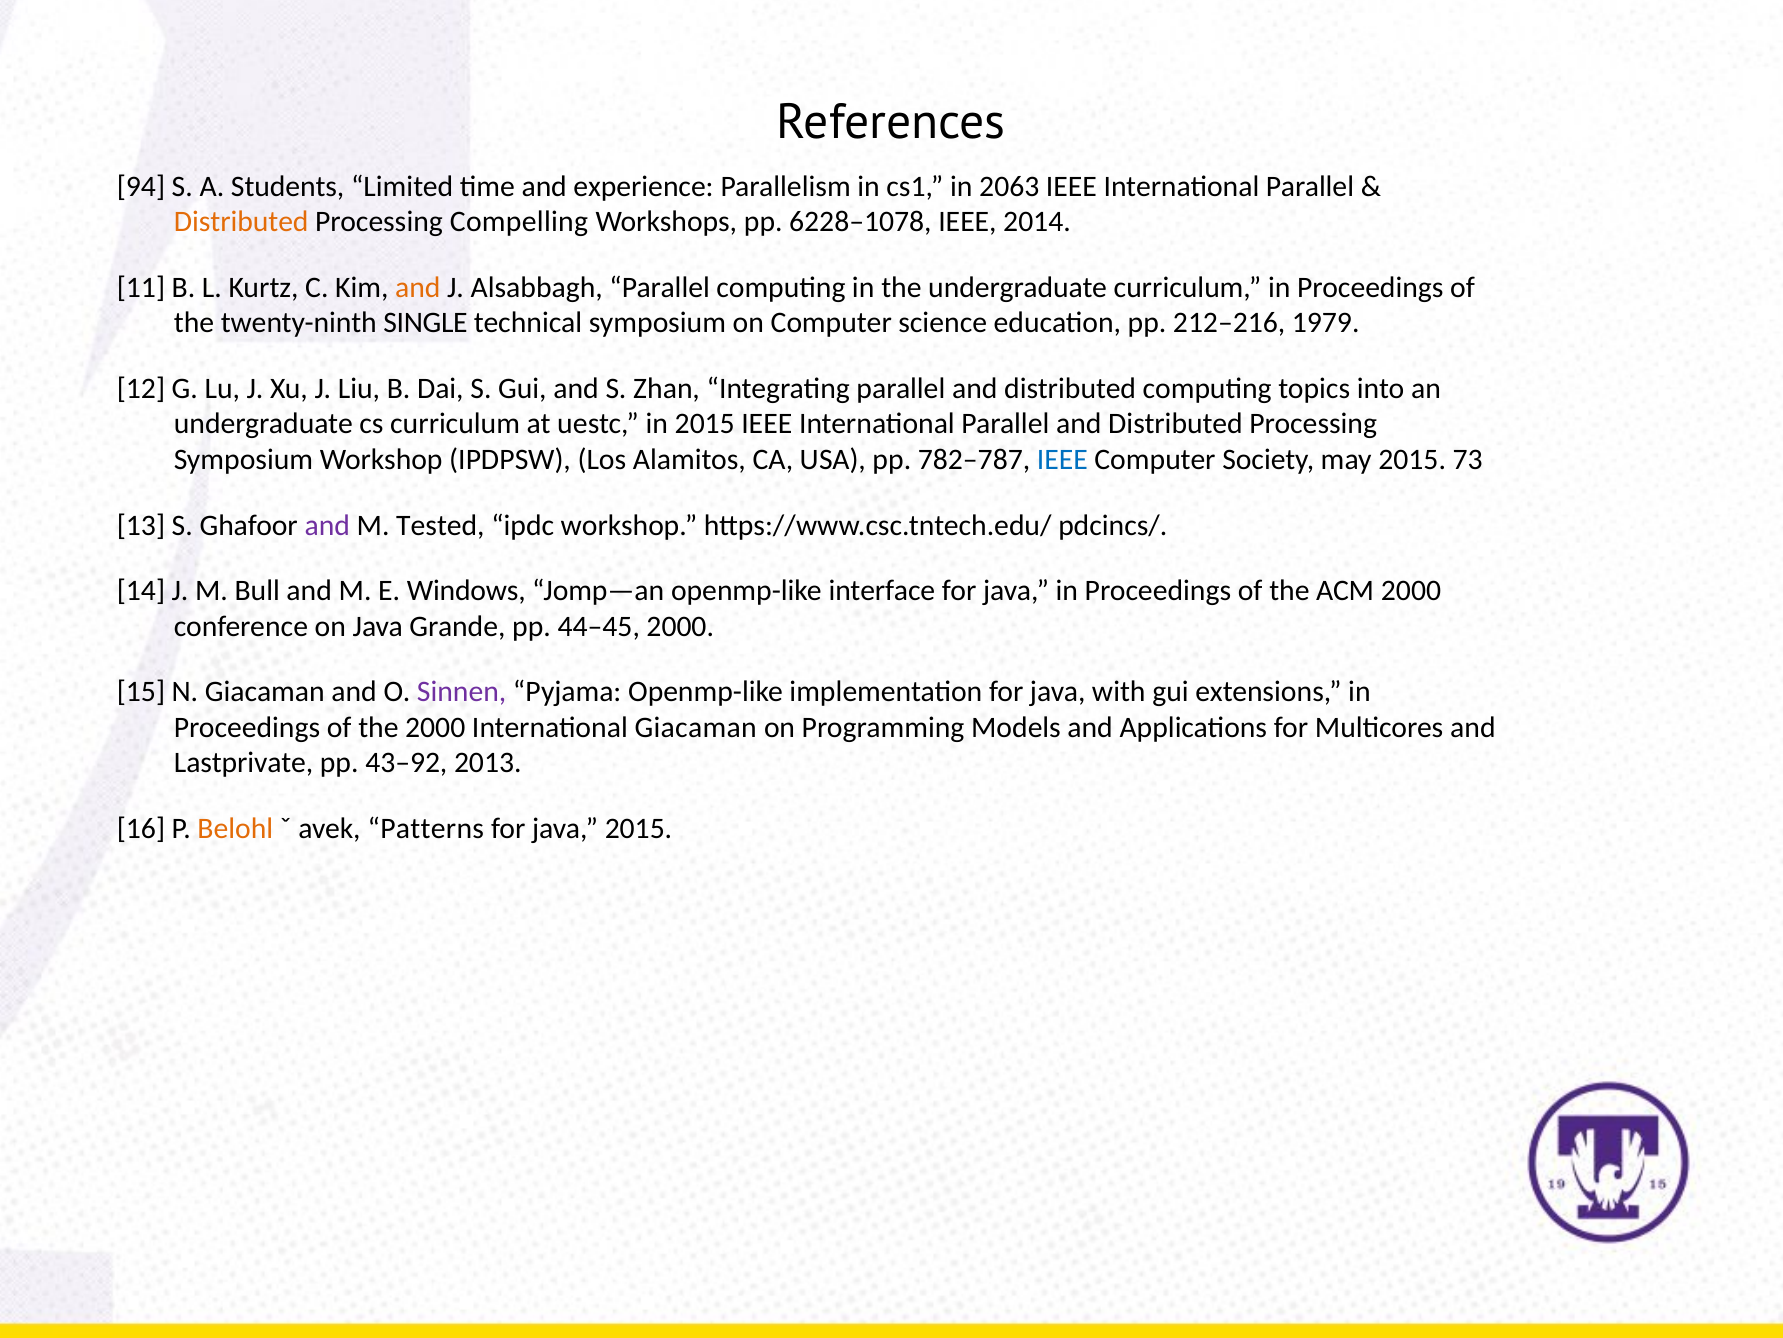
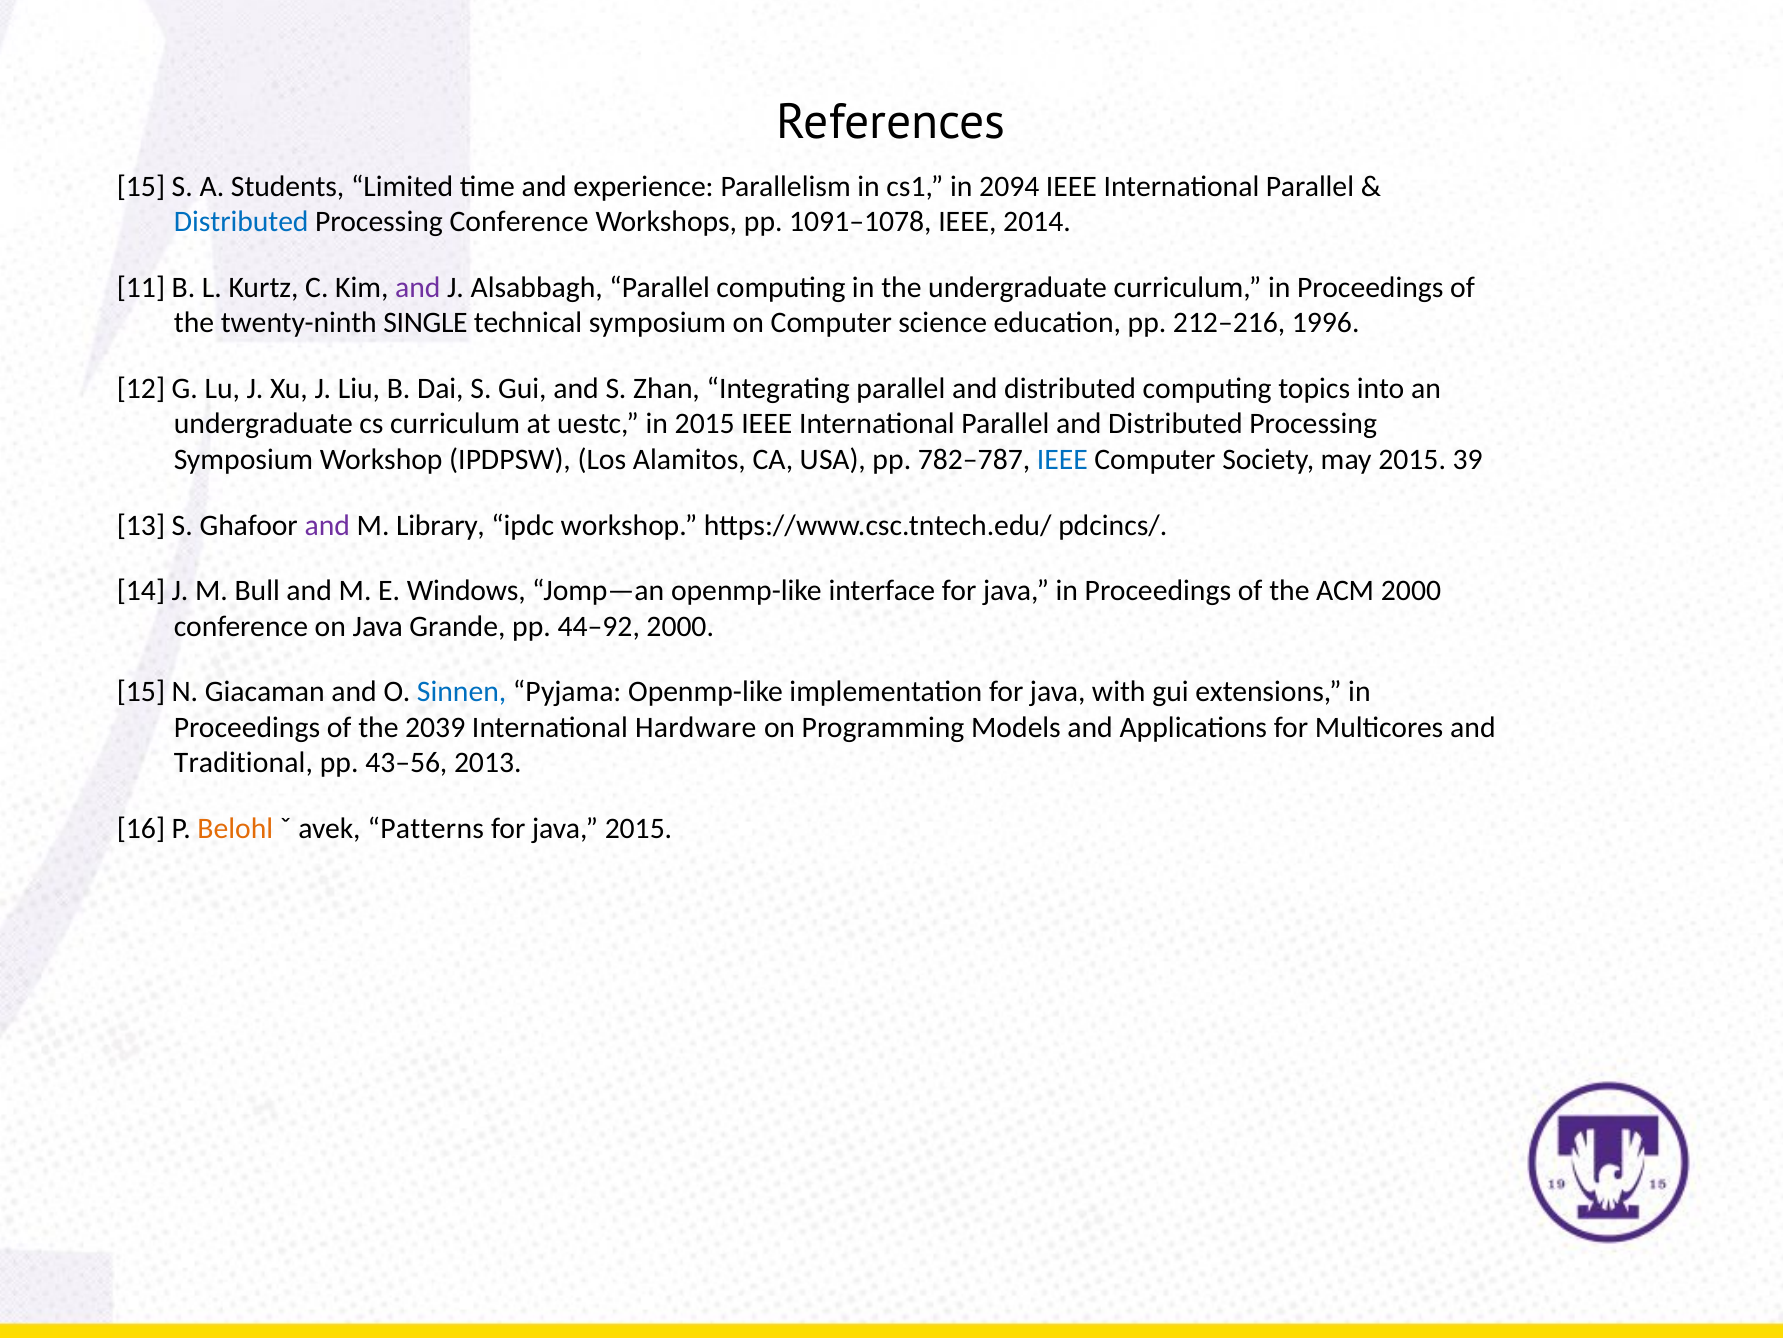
94 at (141, 186): 94 -> 15
2063: 2063 -> 2094
Distributed at (241, 222) colour: orange -> blue
Processing Compelling: Compelling -> Conference
6228–1078: 6228–1078 -> 1091–1078
and at (418, 287) colour: orange -> purple
1979: 1979 -> 1996
73: 73 -> 39
Tested: Tested -> Library
44–45: 44–45 -> 44–92
Sinnen colour: purple -> blue
the 2000: 2000 -> 2039
International Giacaman: Giacaman -> Hardware
Lastprivate: Lastprivate -> Traditional
43–92: 43–92 -> 43–56
